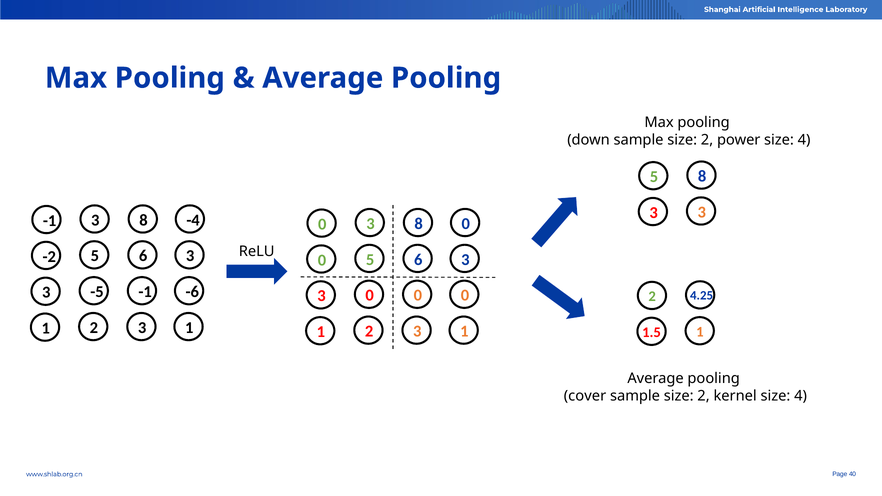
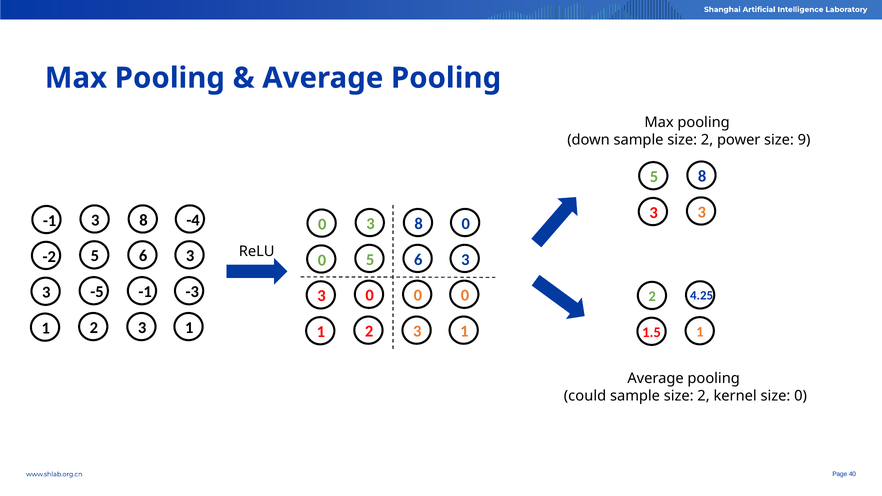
4 at (804, 140): 4 -> 9
-6: -6 -> -3
cover: cover -> could
kernel size 4: 4 -> 0
